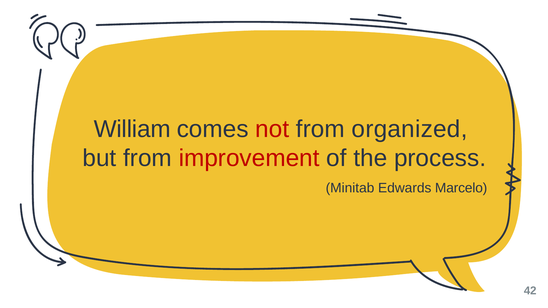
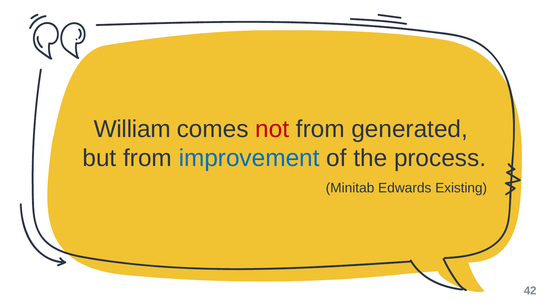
organized: organized -> generated
improvement colour: red -> blue
Marcelo: Marcelo -> Existing
